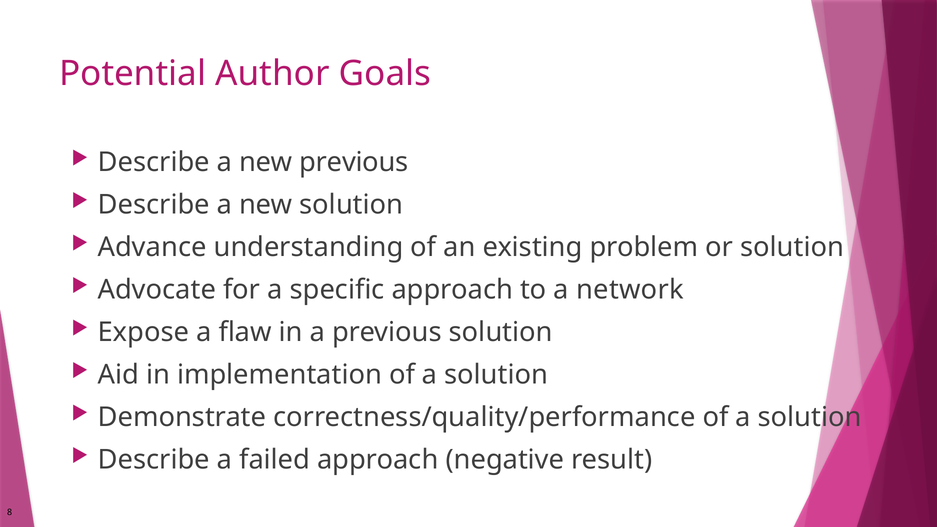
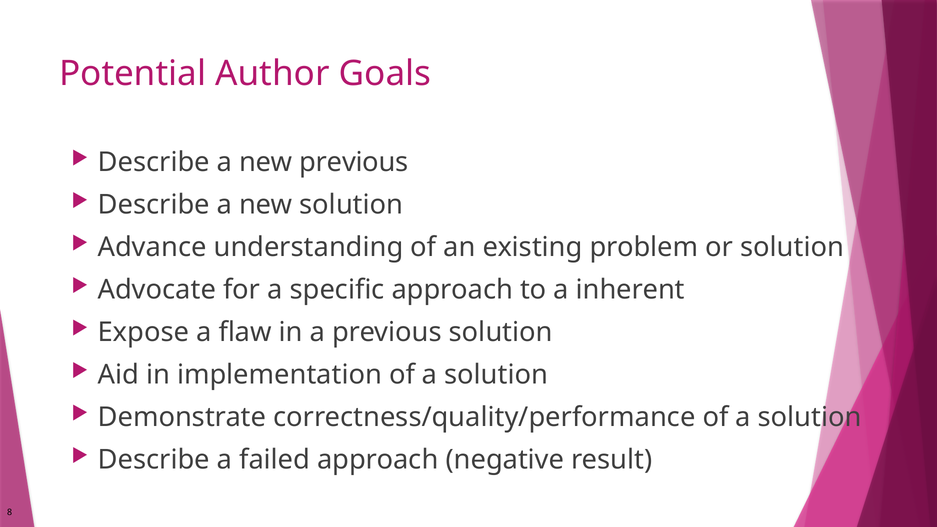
network: network -> inherent
